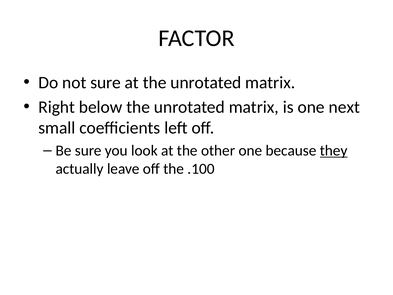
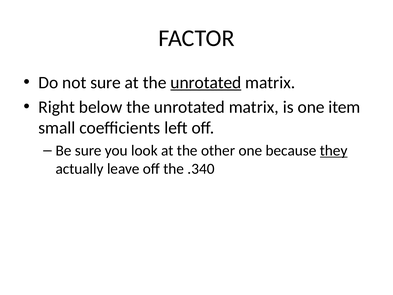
unrotated at (206, 82) underline: none -> present
next: next -> item
.100: .100 -> .340
